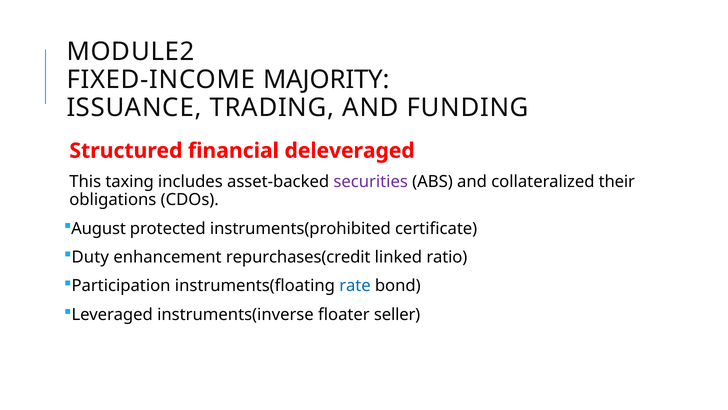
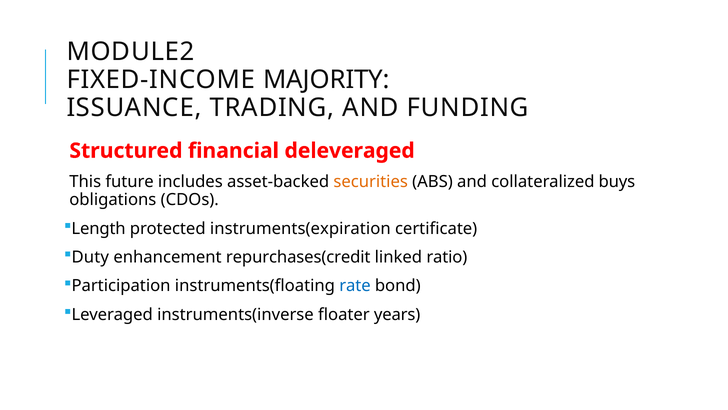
taxing: taxing -> future
securities colour: purple -> orange
their: their -> buys
August: August -> Length
instruments(prohibited: instruments(prohibited -> instruments(expiration
seller: seller -> years
